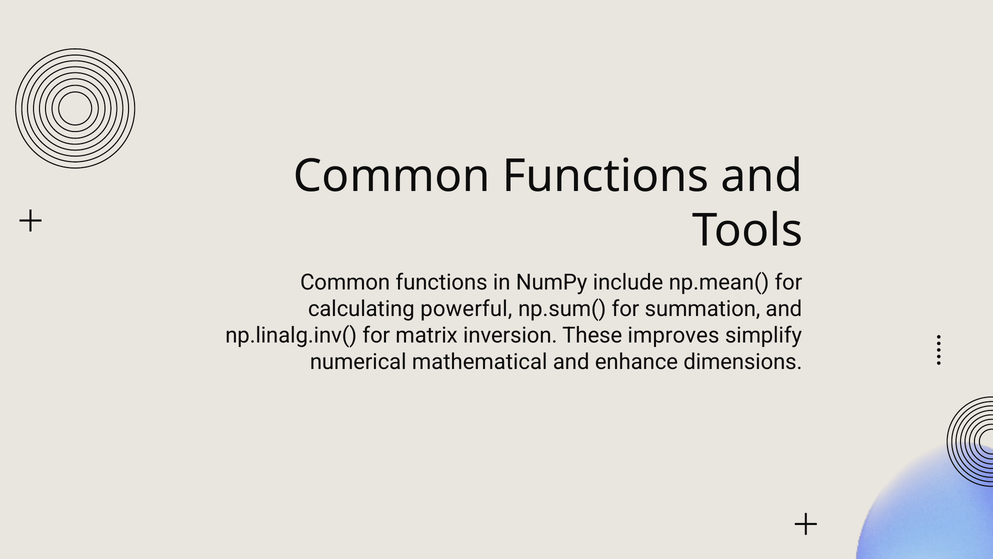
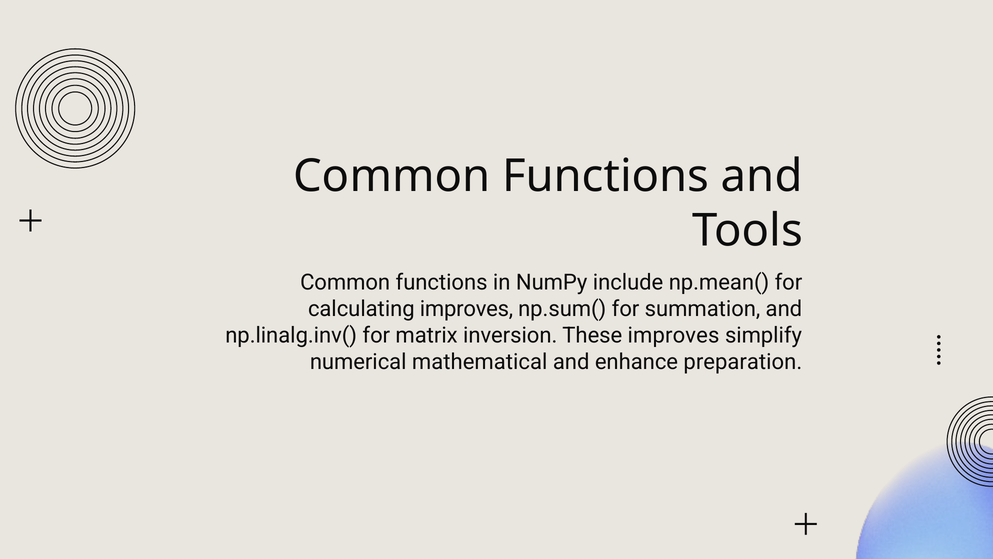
calculating powerful: powerful -> improves
dimensions: dimensions -> preparation
